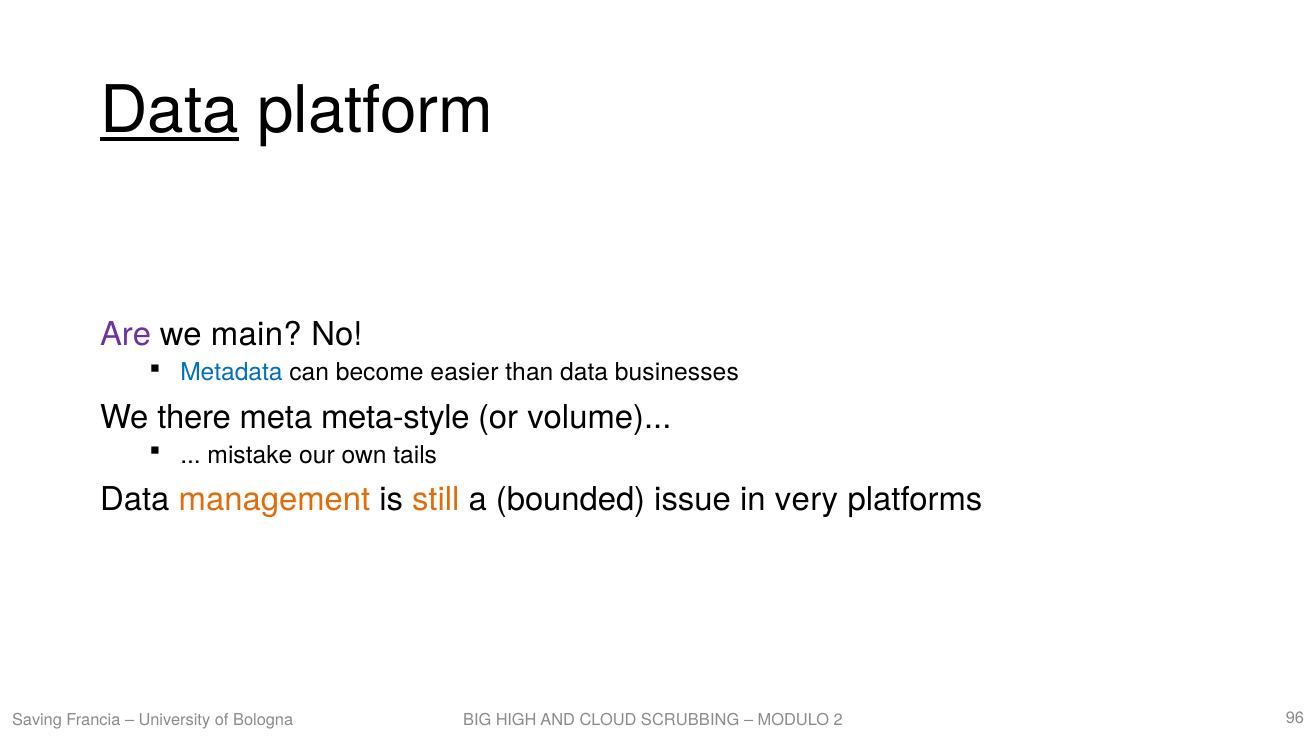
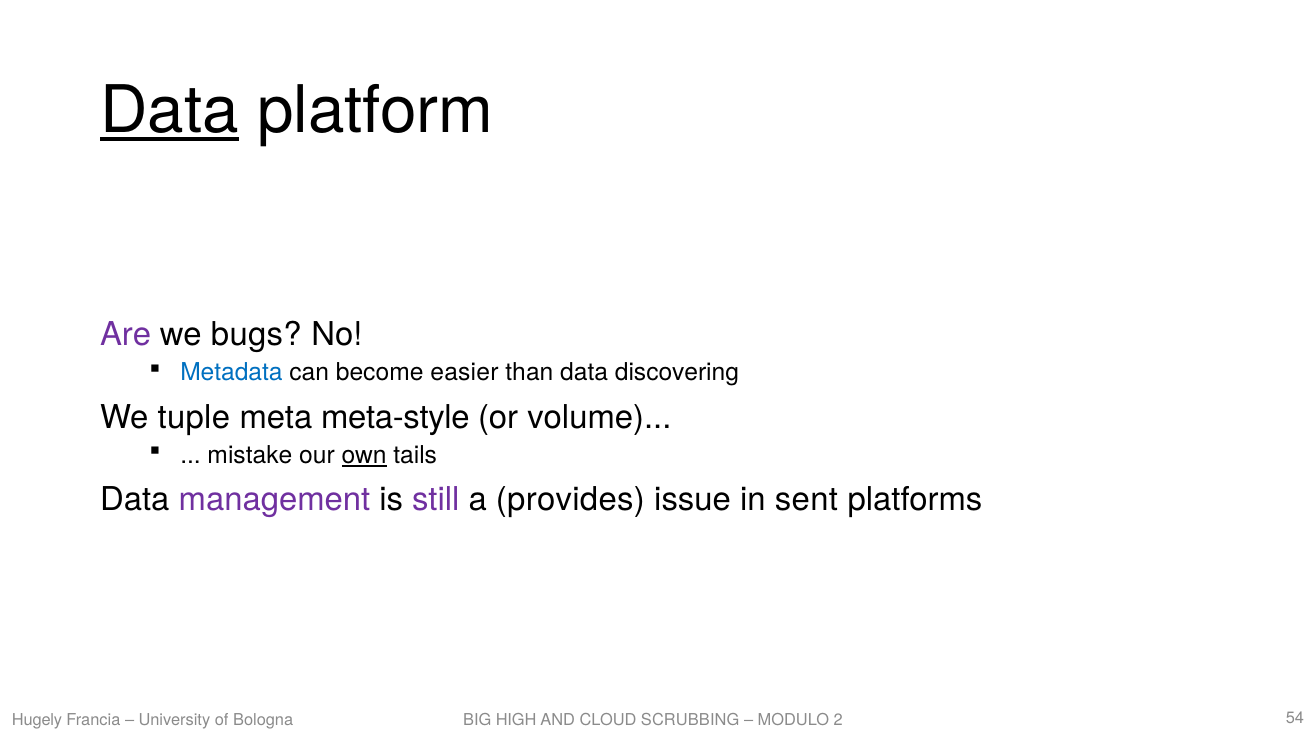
main: main -> bugs
businesses: businesses -> discovering
there: there -> tuple
own underline: none -> present
management colour: orange -> purple
still colour: orange -> purple
bounded: bounded -> provides
very: very -> sent
Saving: Saving -> Hugely
96: 96 -> 54
